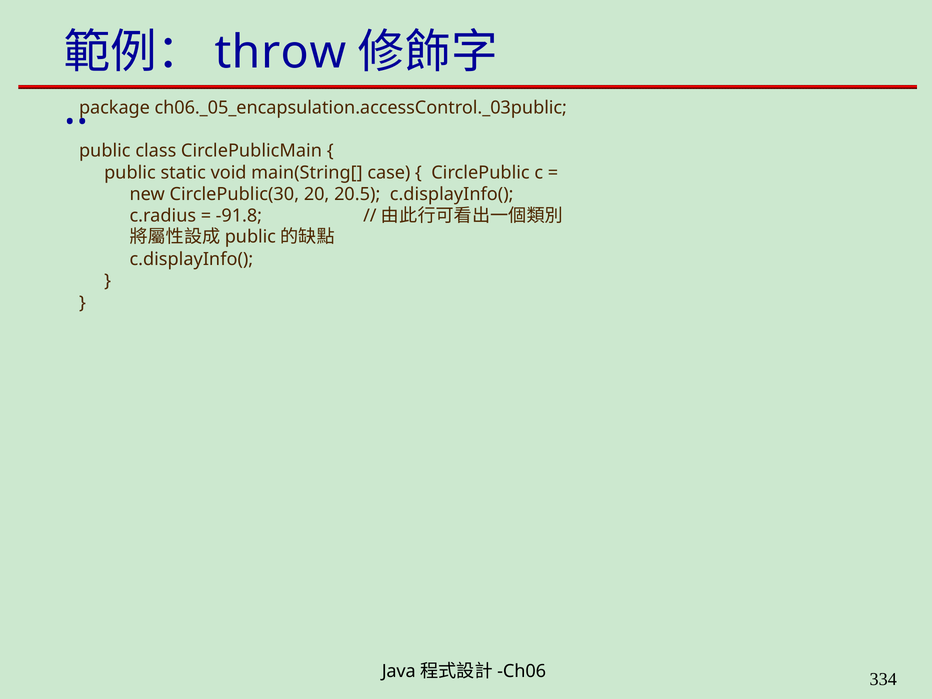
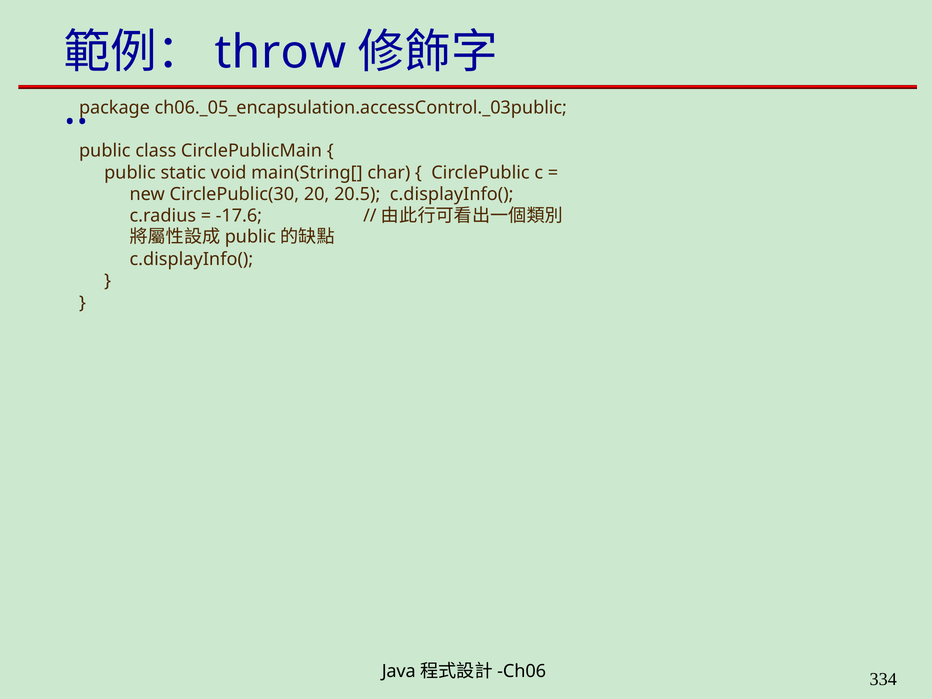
case: case -> char
-91.8: -91.8 -> -17.6
